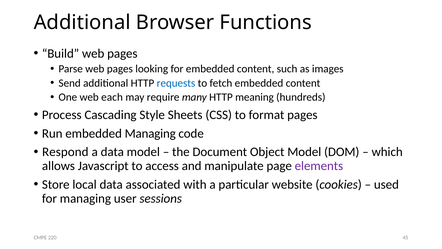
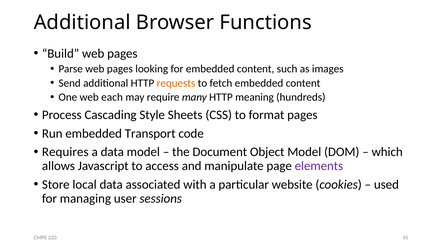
requests colour: blue -> orange
embedded Managing: Managing -> Transport
Respond: Respond -> Requires
